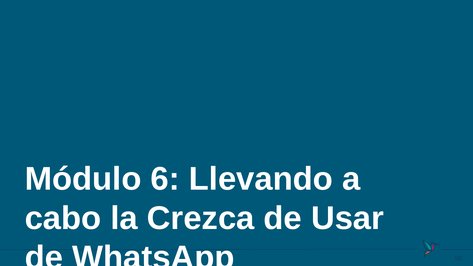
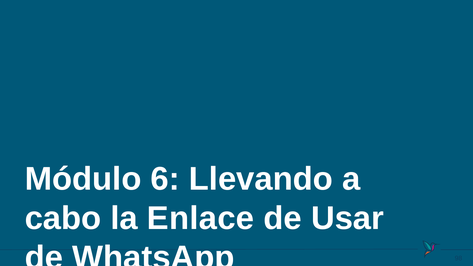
Crezca: Crezca -> Enlace
